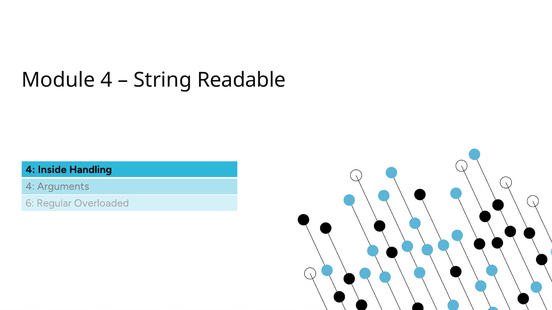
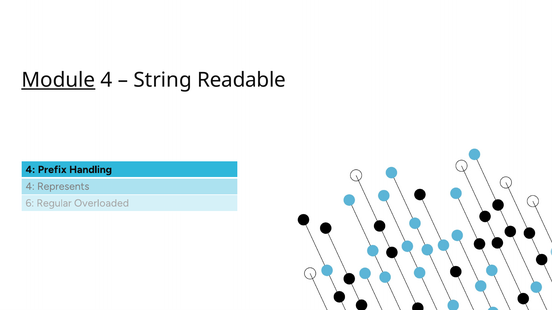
Module underline: none -> present
Inside: Inside -> Prefix
Arguments: Arguments -> Represents
